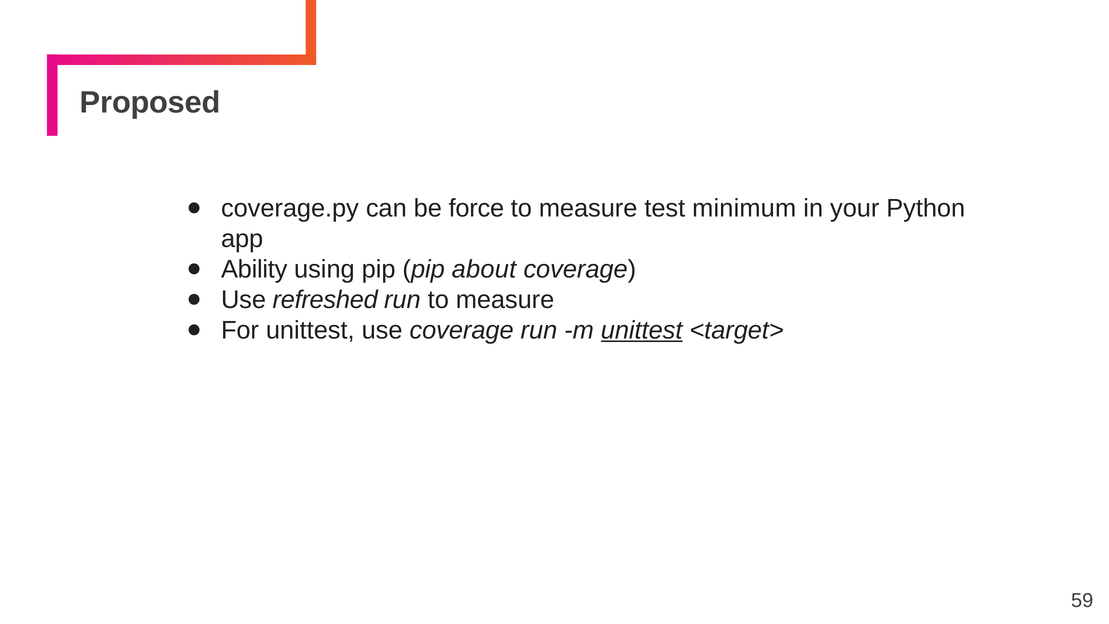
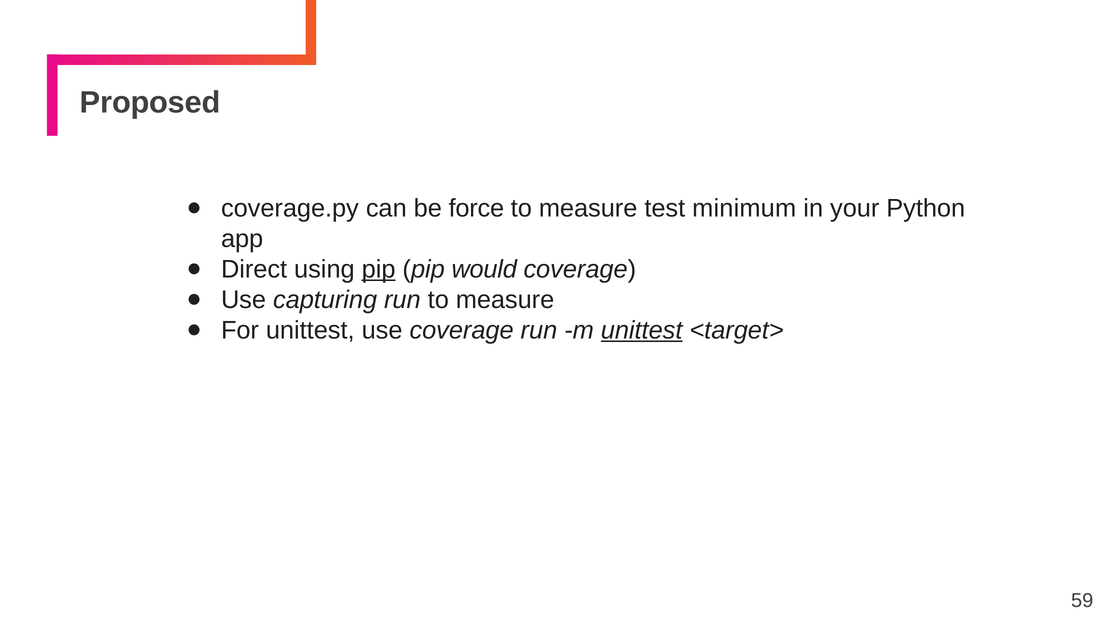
Ability: Ability -> Direct
pip at (379, 269) underline: none -> present
about: about -> would
refreshed: refreshed -> capturing
